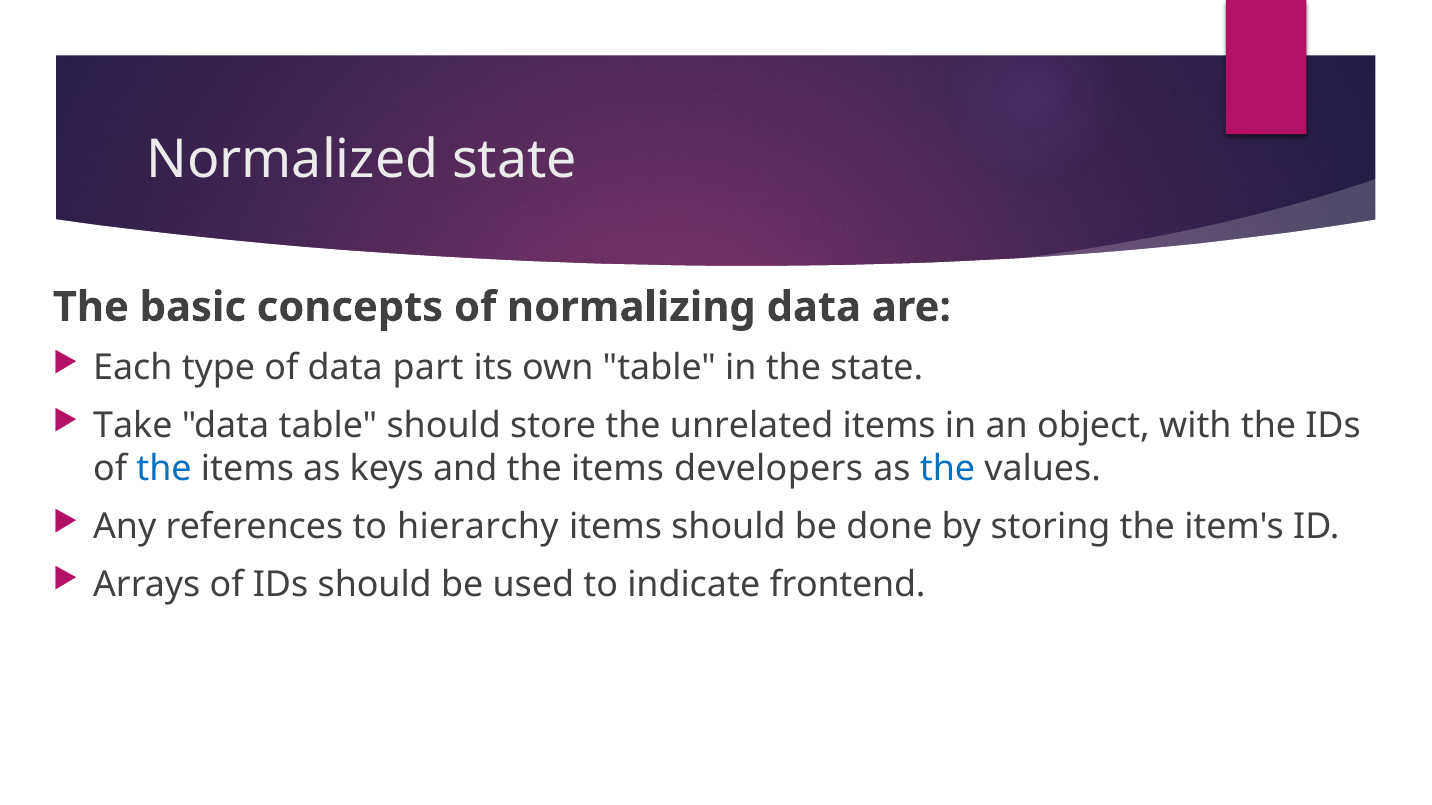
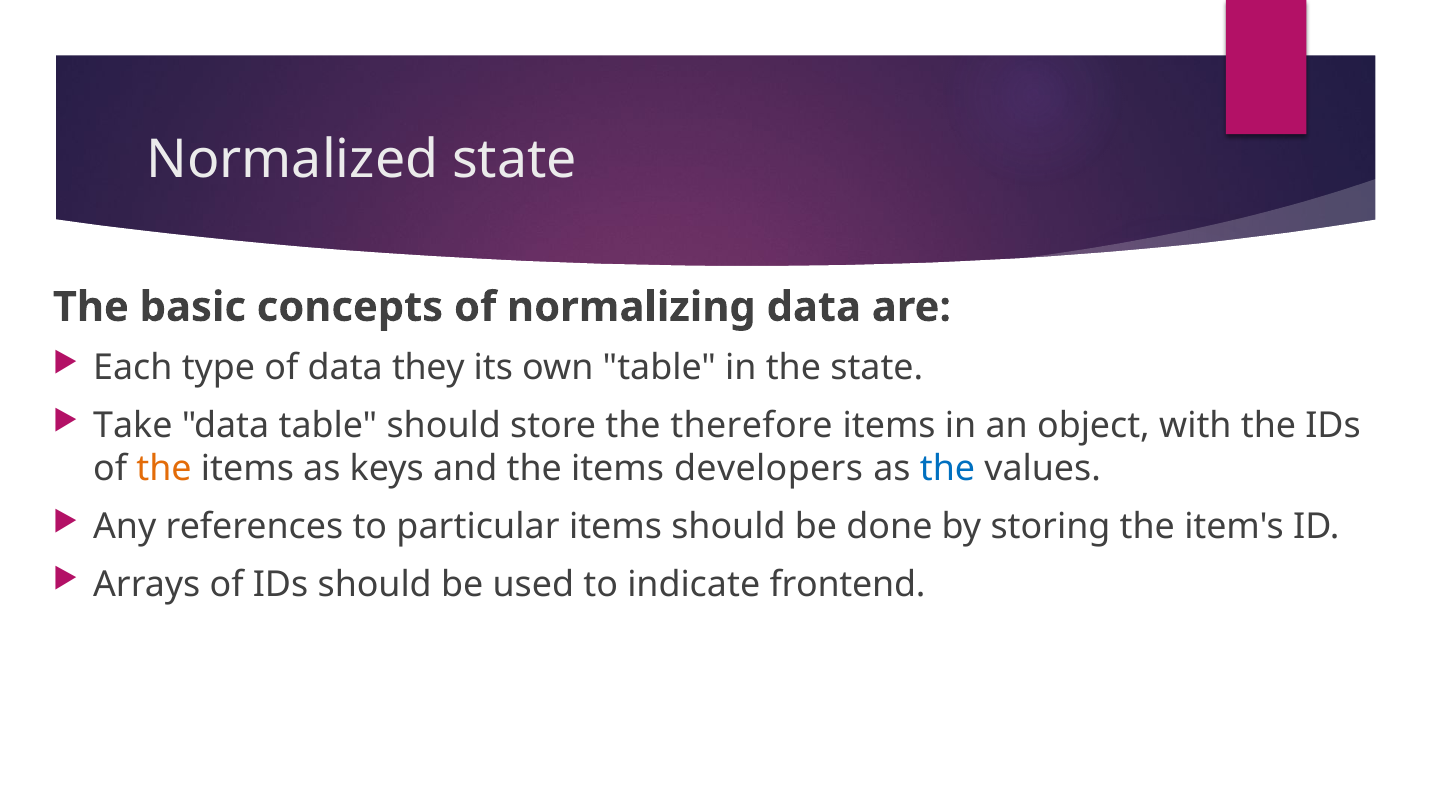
part: part -> they
unrelated: unrelated -> therefore
the at (164, 469) colour: blue -> orange
hierarchy: hierarchy -> particular
